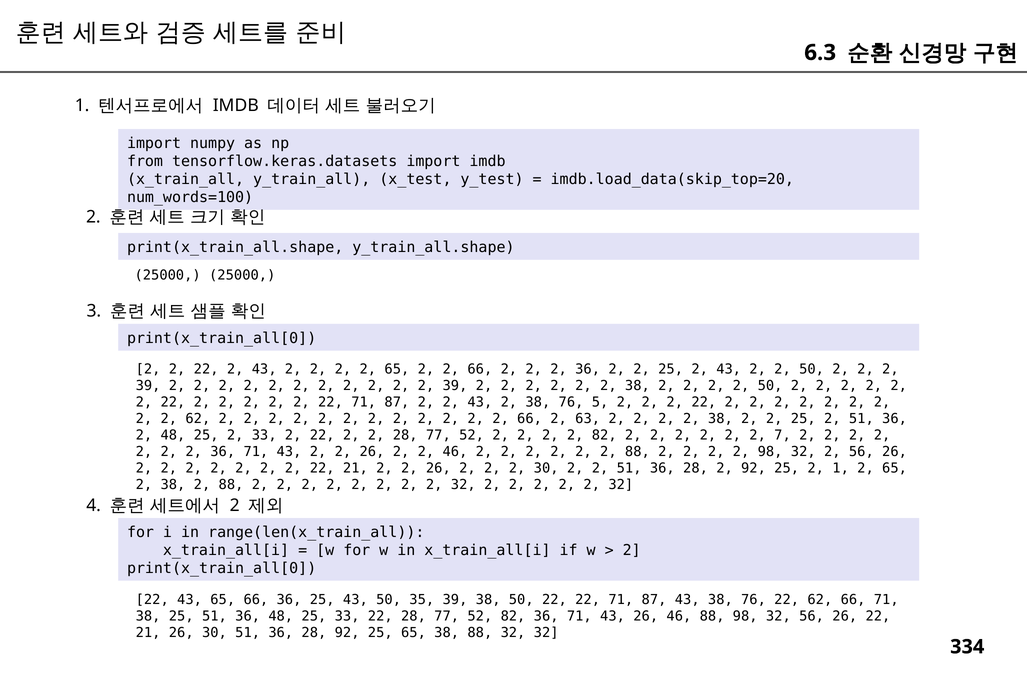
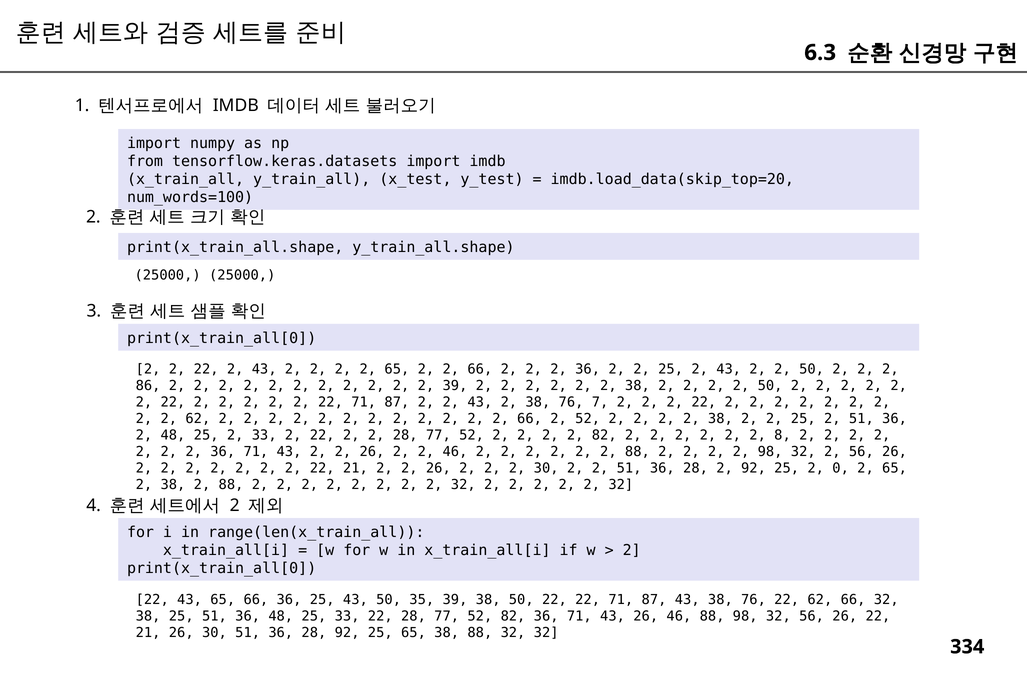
39 at (148, 386): 39 -> 86
5: 5 -> 7
2 63: 63 -> 52
7: 7 -> 8
2 1: 1 -> 0
66 71: 71 -> 32
